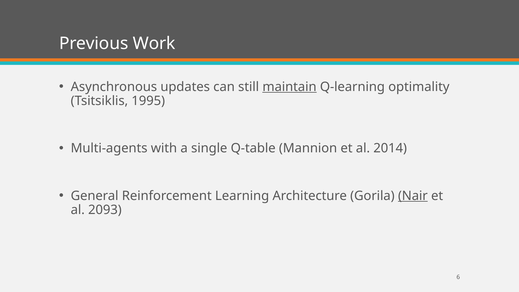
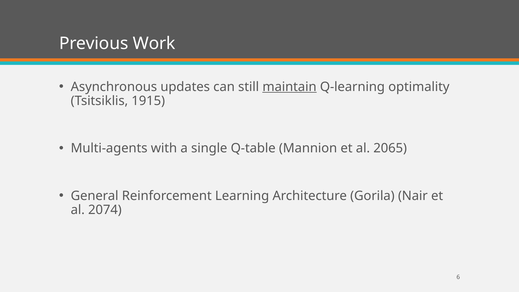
1995: 1995 -> 1915
2014: 2014 -> 2065
Nair underline: present -> none
2093: 2093 -> 2074
